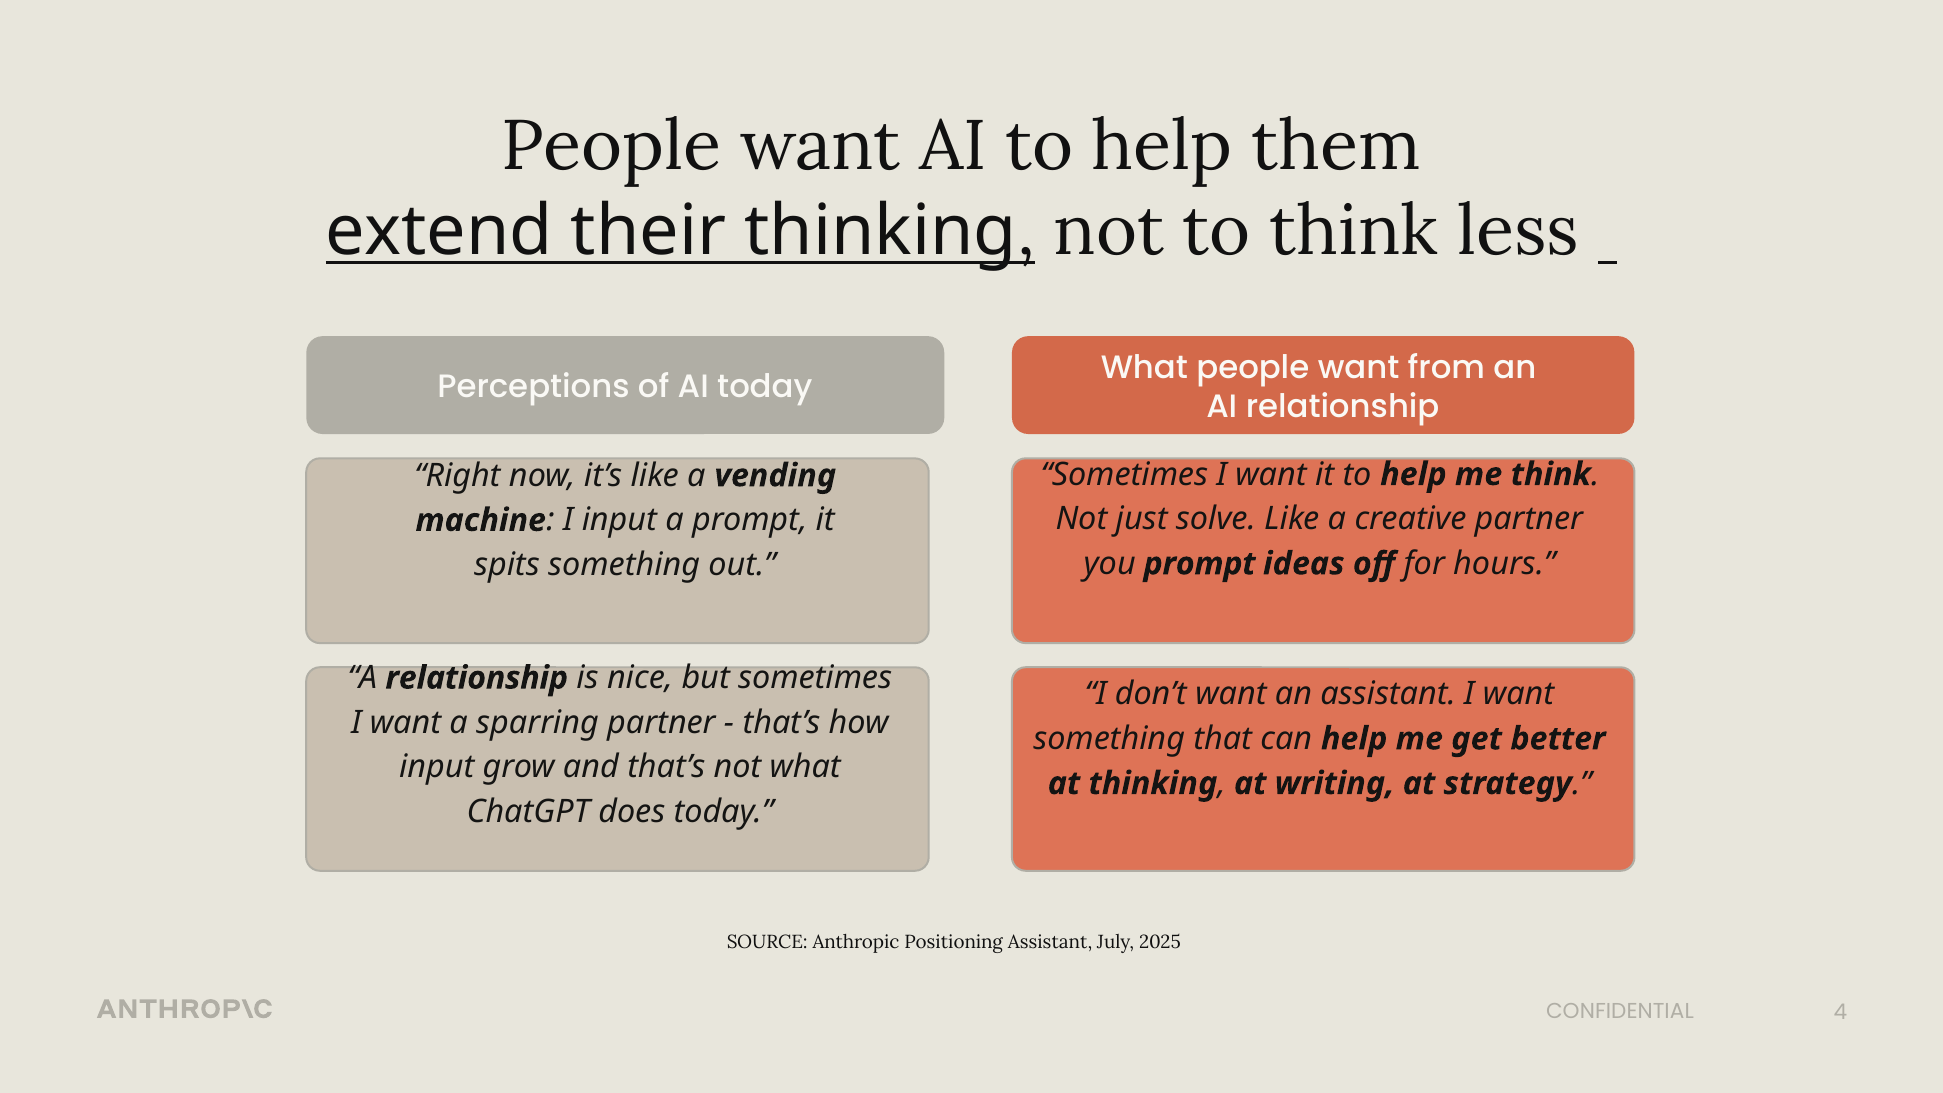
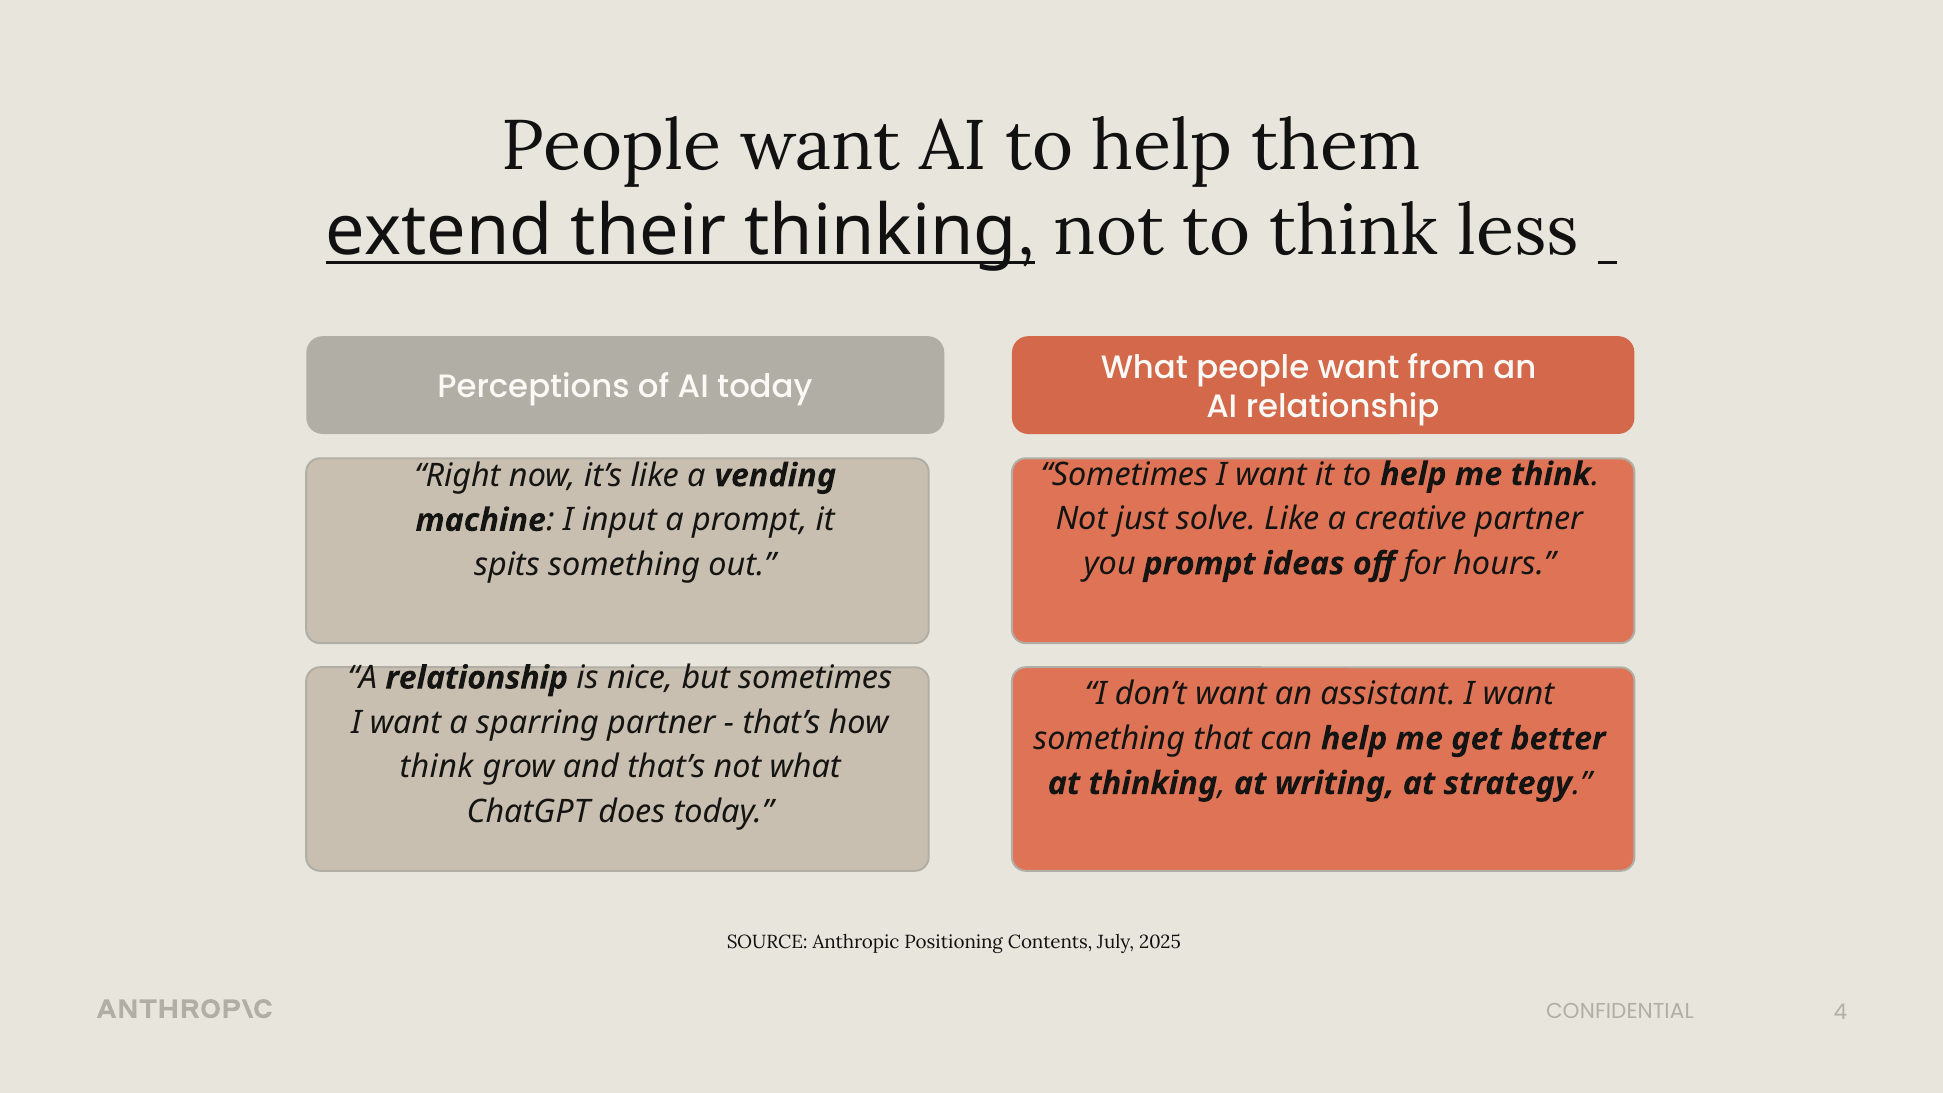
input at (437, 767): input -> think
Positioning Assistant: Assistant -> Contents
